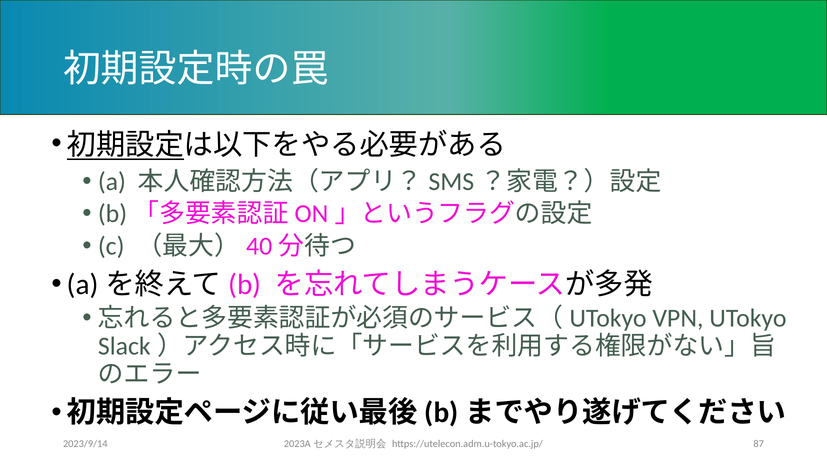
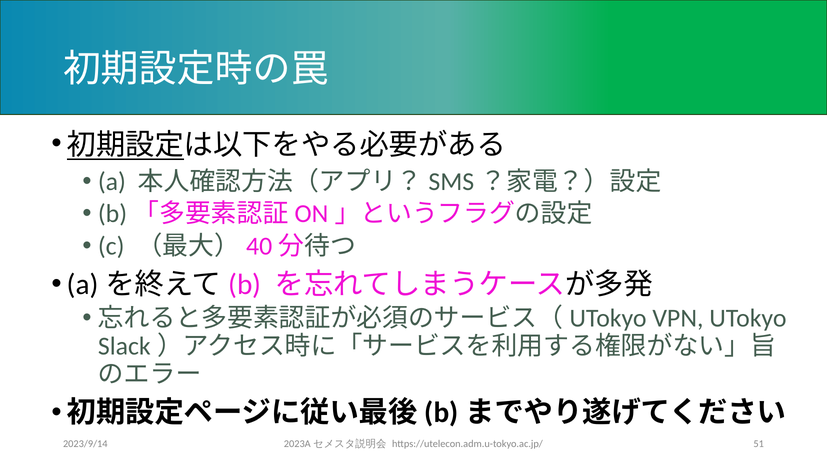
87: 87 -> 51
